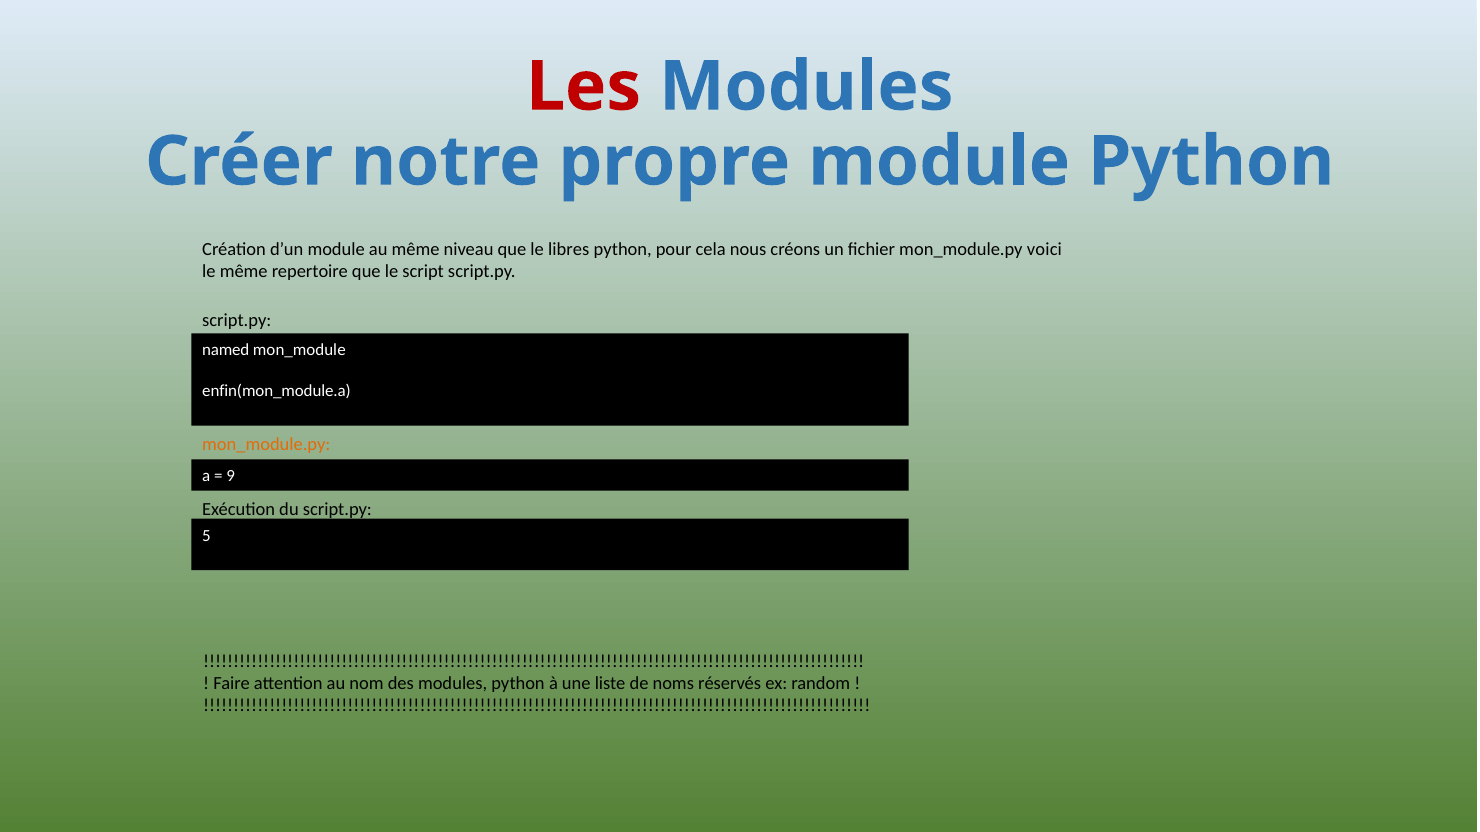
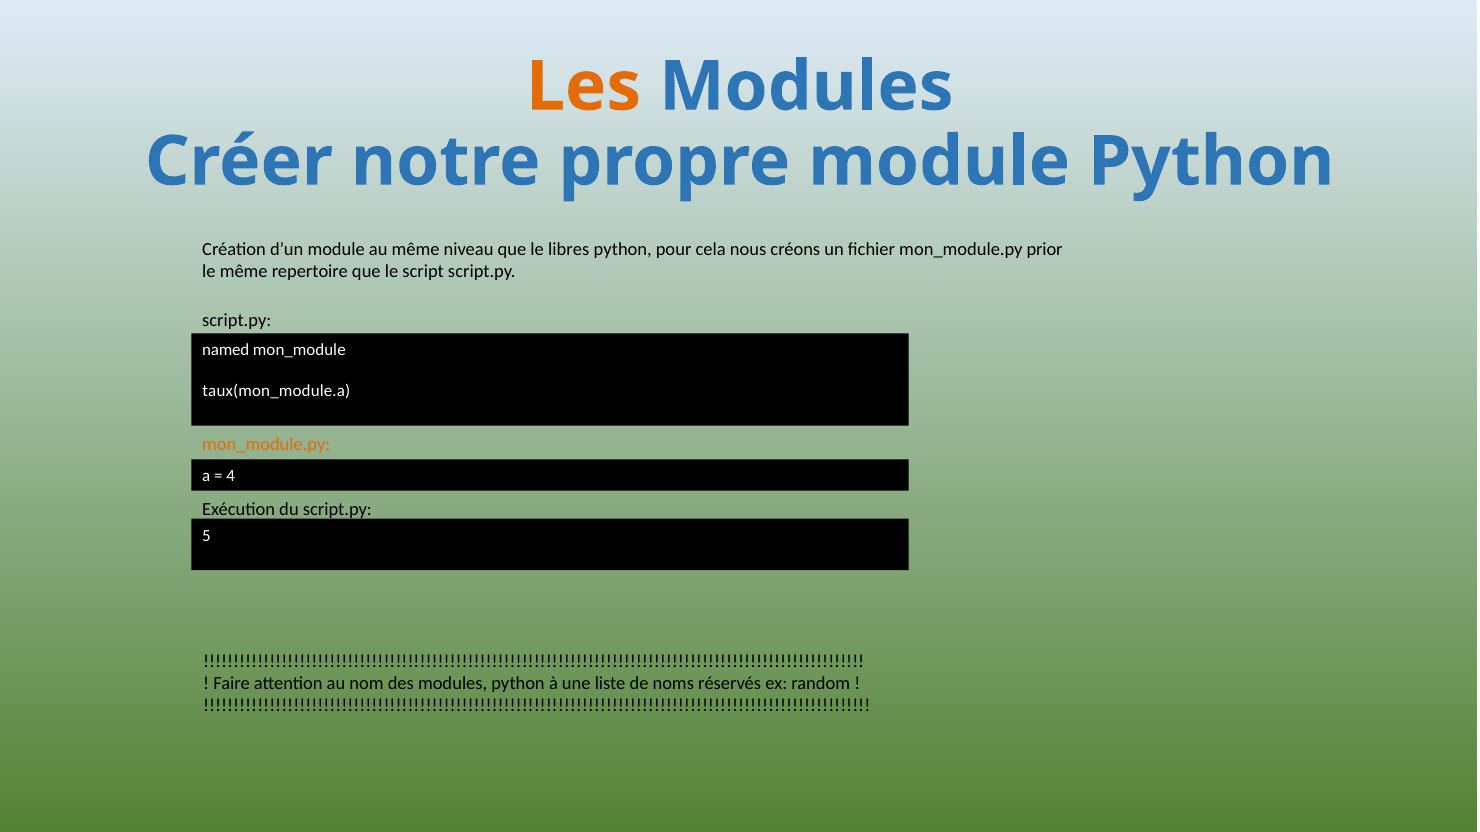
Les colour: red -> orange
voici: voici -> prior
enfin(mon_module.a: enfin(mon_module.a -> taux(mon_module.a
9: 9 -> 4
